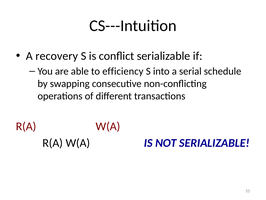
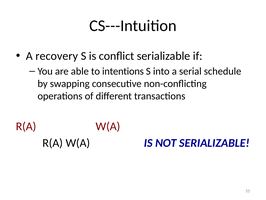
efficiency: efficiency -> intentions
